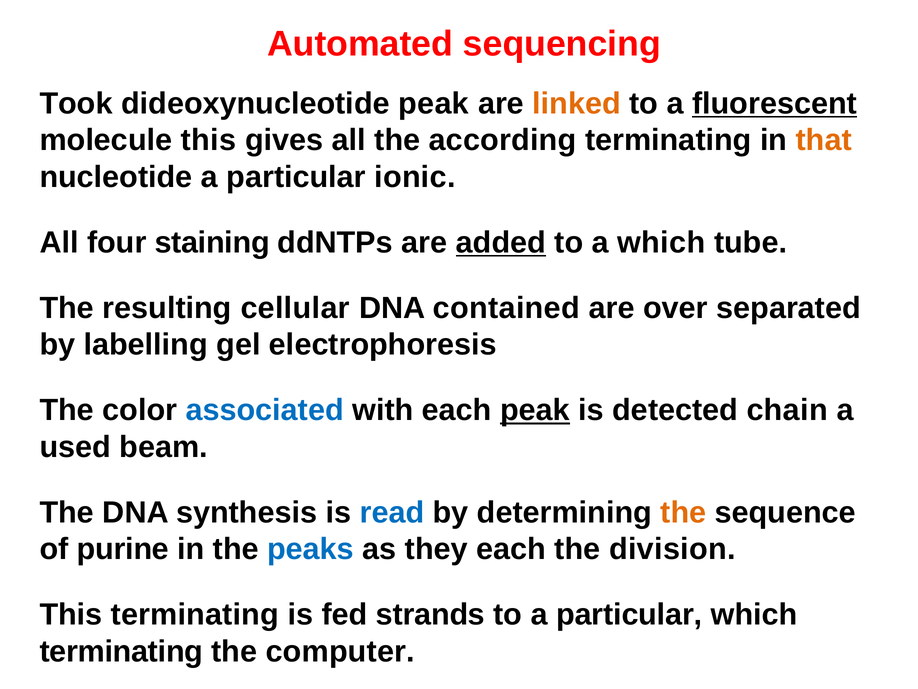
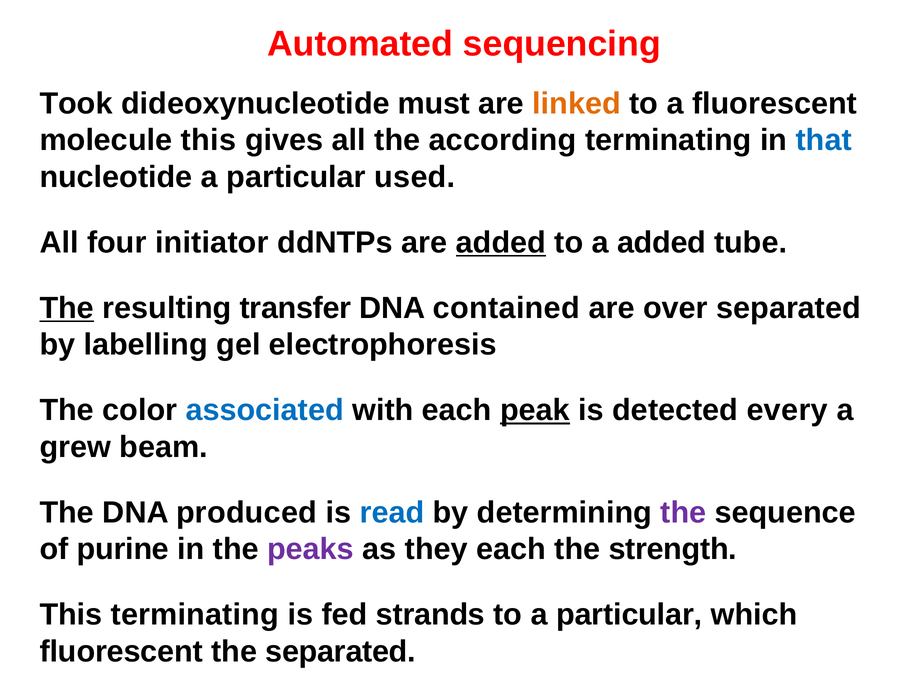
dideoxynucleotide peak: peak -> must
fluorescent at (775, 104) underline: present -> none
that colour: orange -> blue
ionic: ionic -> used
staining: staining -> initiator
a which: which -> added
The at (67, 308) underline: none -> present
cellular: cellular -> transfer
chain: chain -> every
used: used -> grew
synthesis: synthesis -> produced
the at (683, 512) colour: orange -> purple
peaks colour: blue -> purple
division: division -> strength
terminating at (121, 651): terminating -> fluorescent
the computer: computer -> separated
